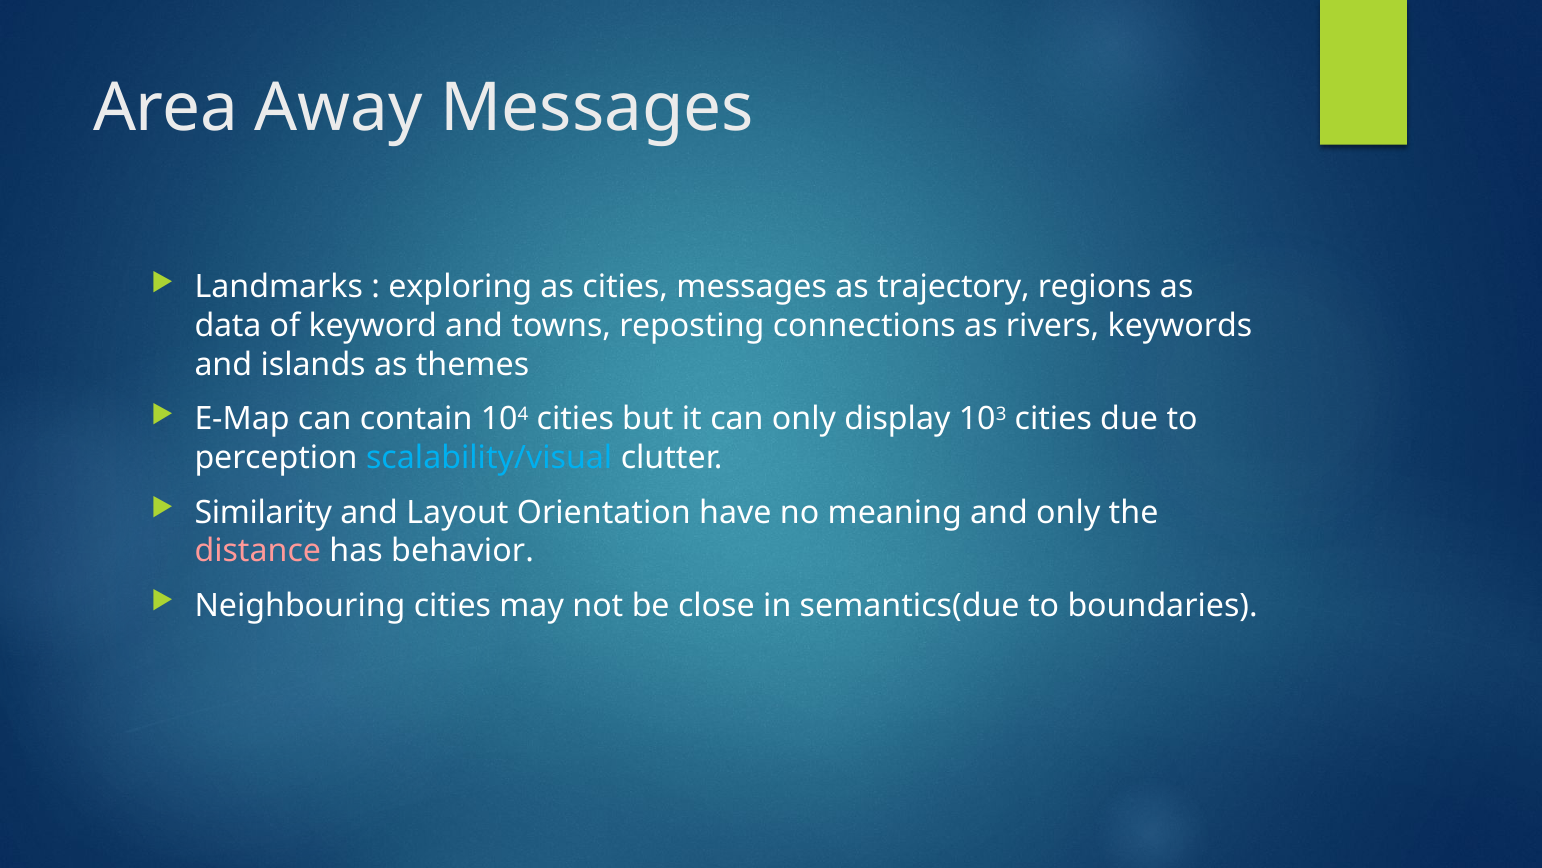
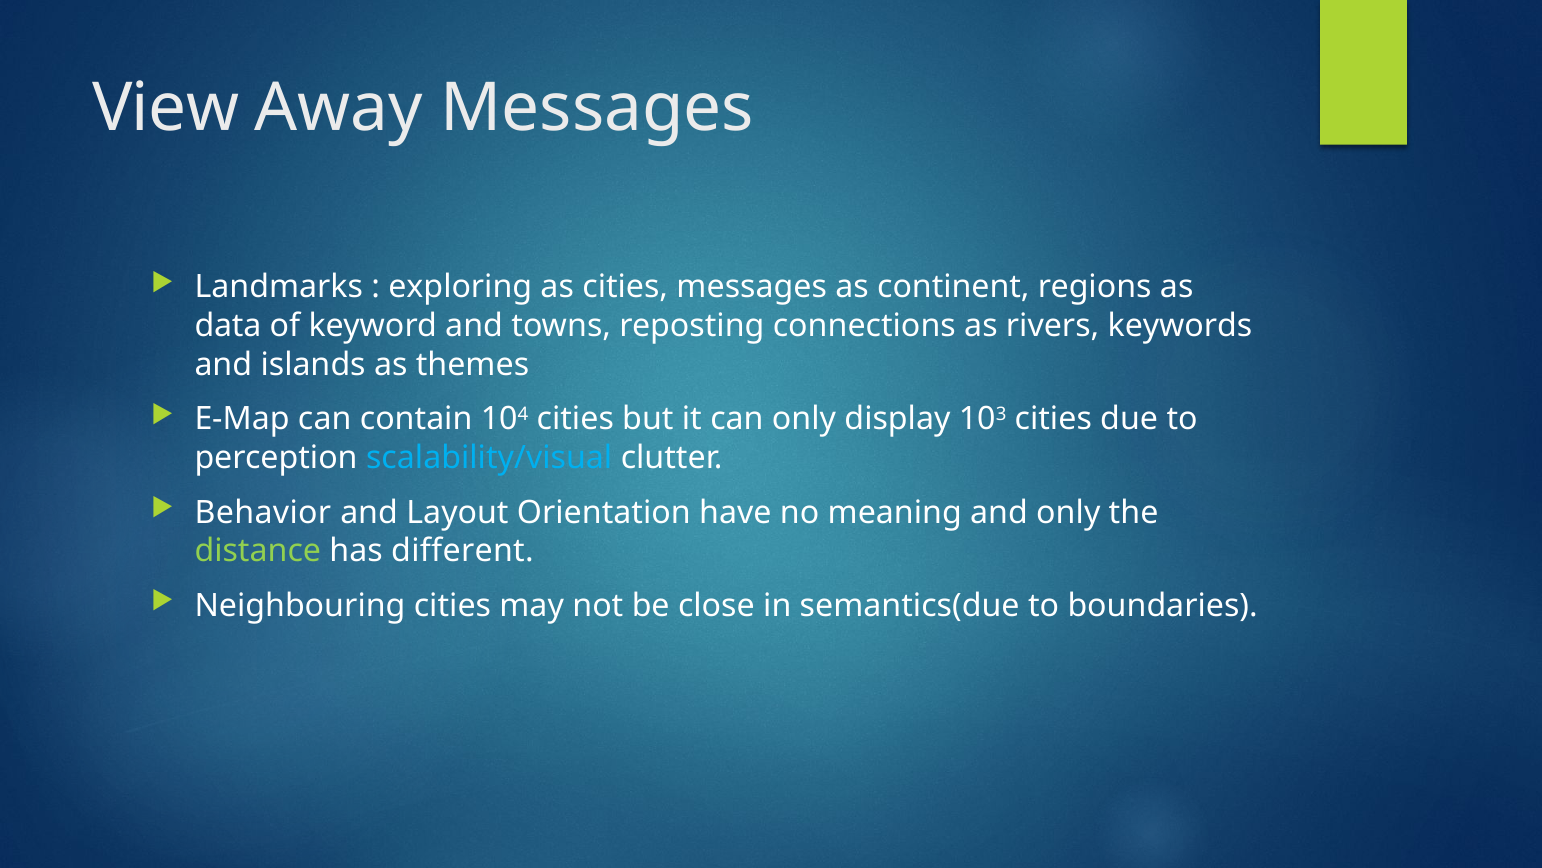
Area: Area -> View
trajectory: trajectory -> continent
Similarity: Similarity -> Behavior
distance colour: pink -> light green
behavior: behavior -> different
